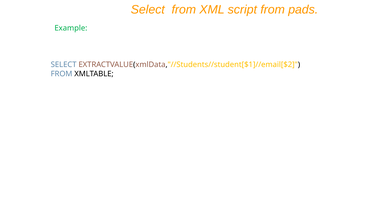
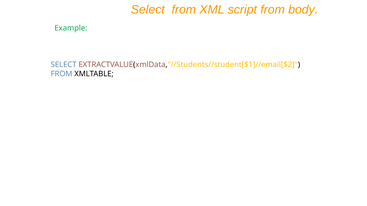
pads: pads -> body
